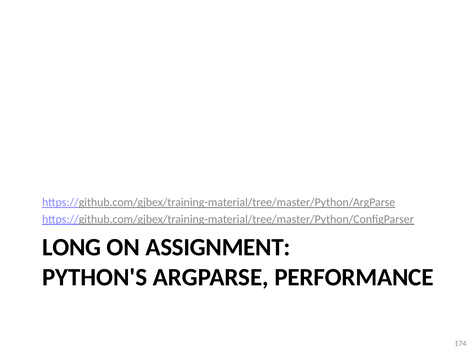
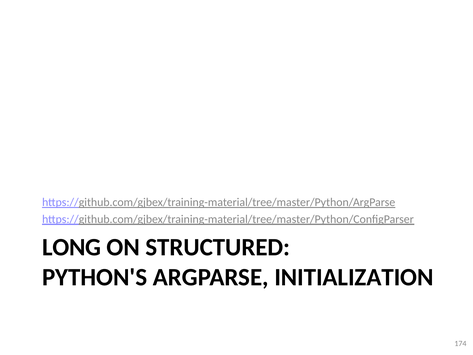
ASSIGNMENT: ASSIGNMENT -> STRUCTURED
PERFORMANCE: PERFORMANCE -> INITIALIZATION
